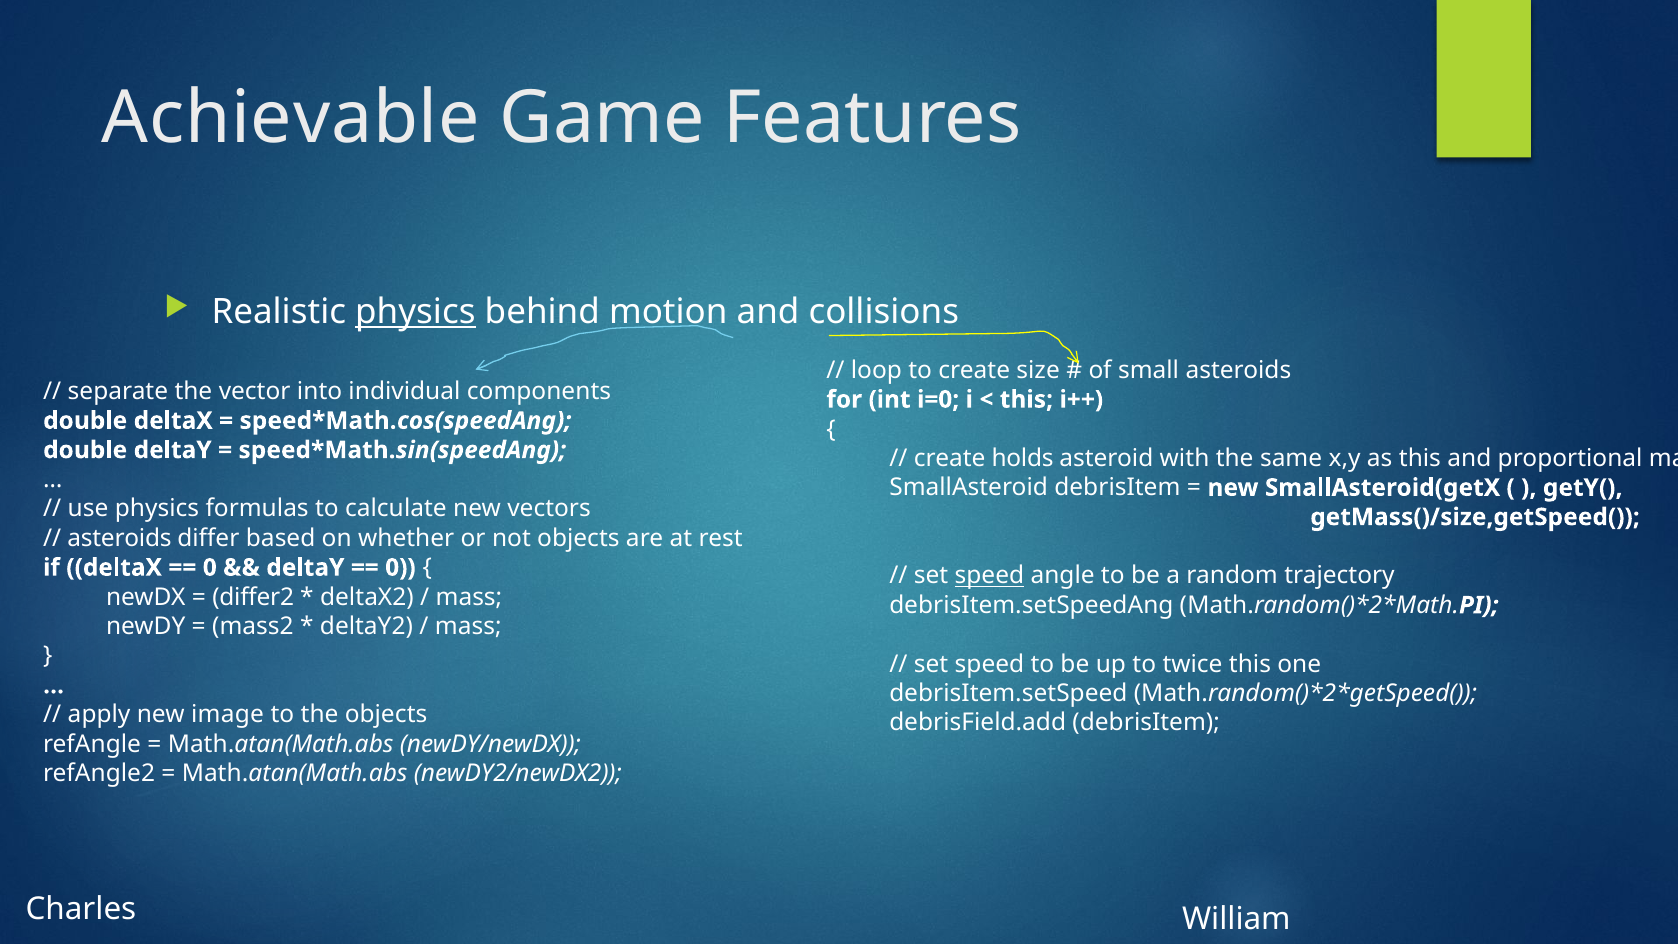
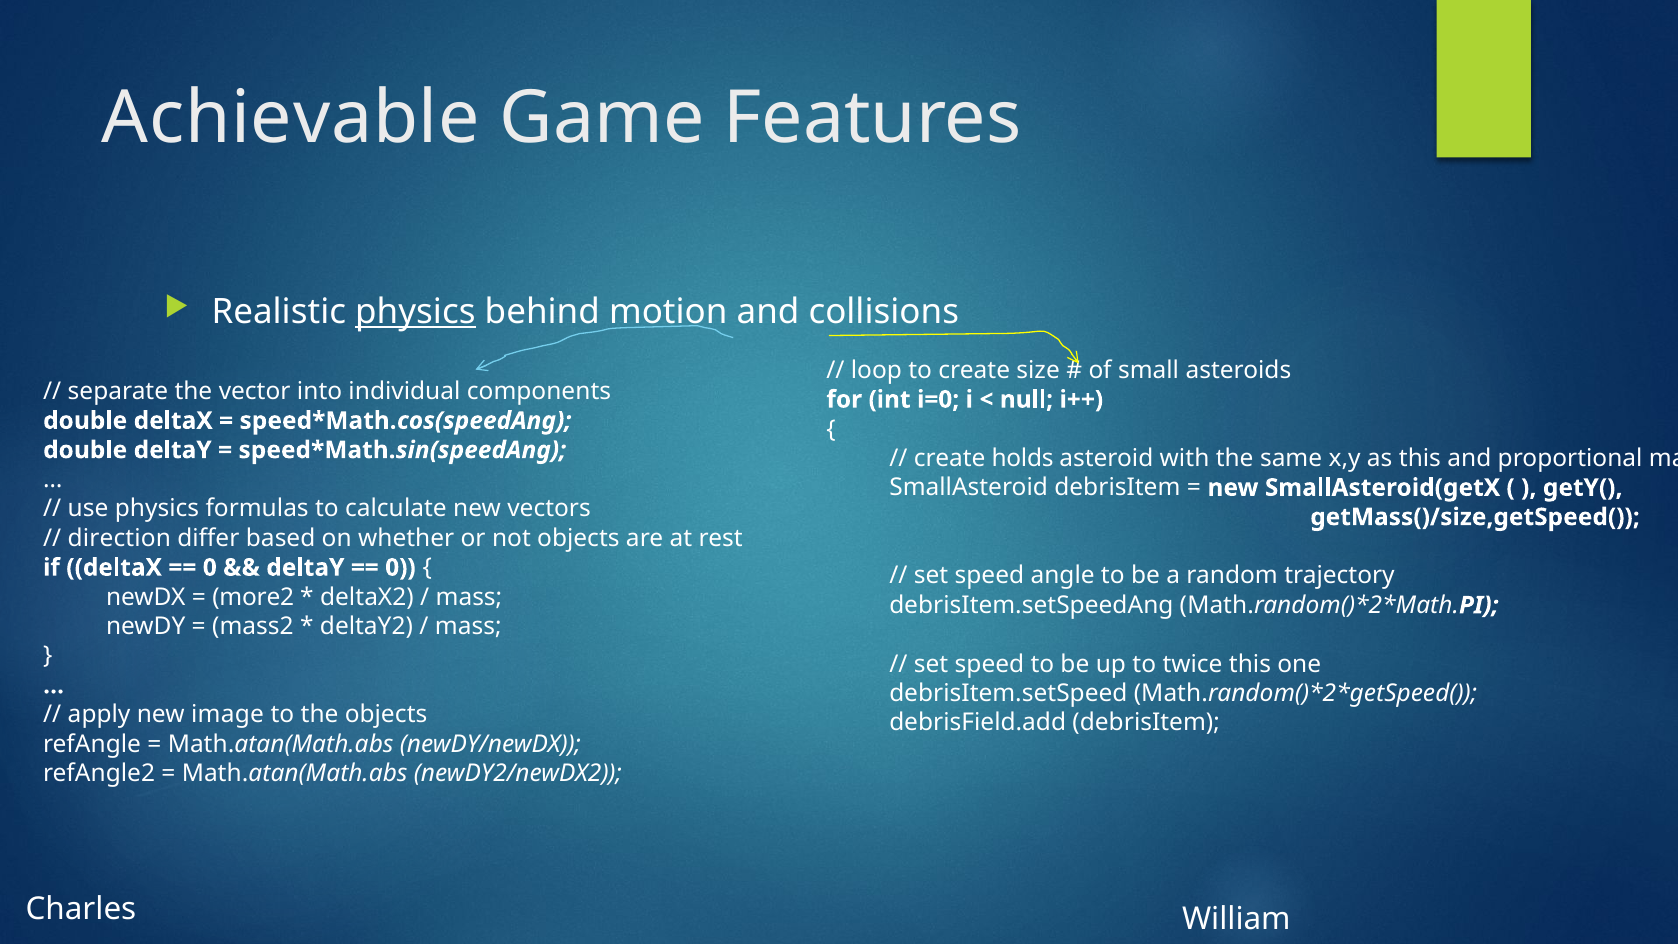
this at (1026, 399): this -> null
asteroids at (119, 538): asteroids -> direction
speed at (989, 576) underline: present -> none
differ2: differ2 -> more2
